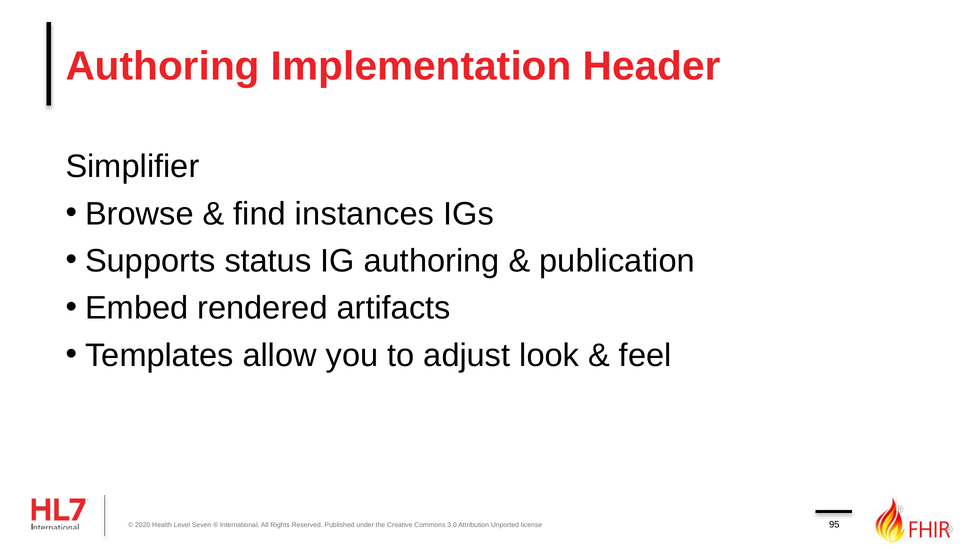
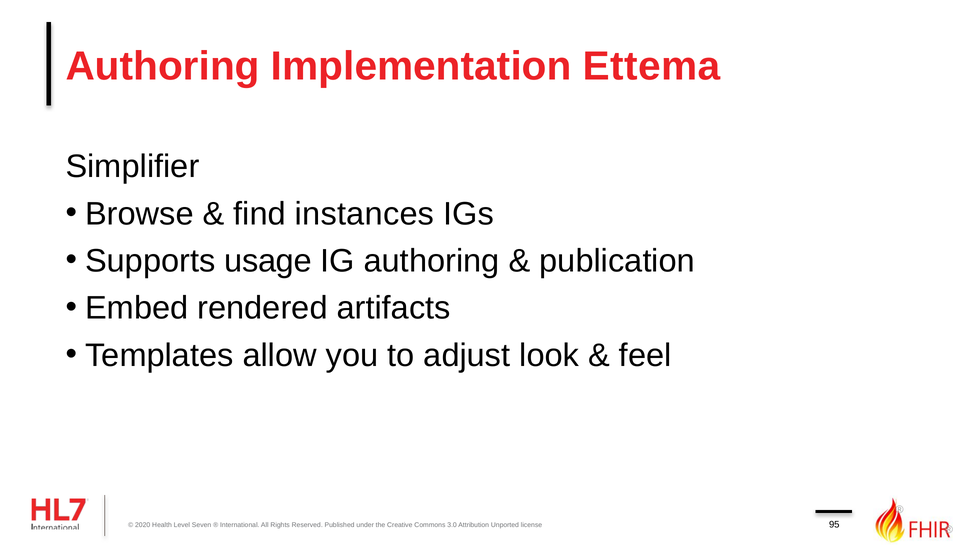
Header: Header -> Ettema
status: status -> usage
